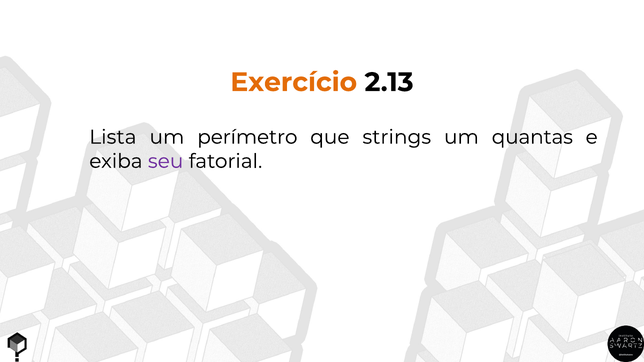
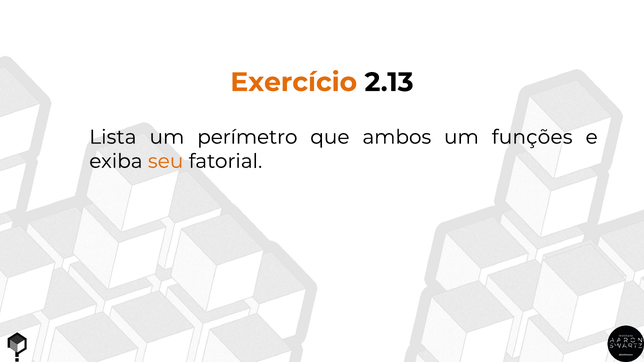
strings: strings -> ambos
quantas: quantas -> funções
seu colour: purple -> orange
